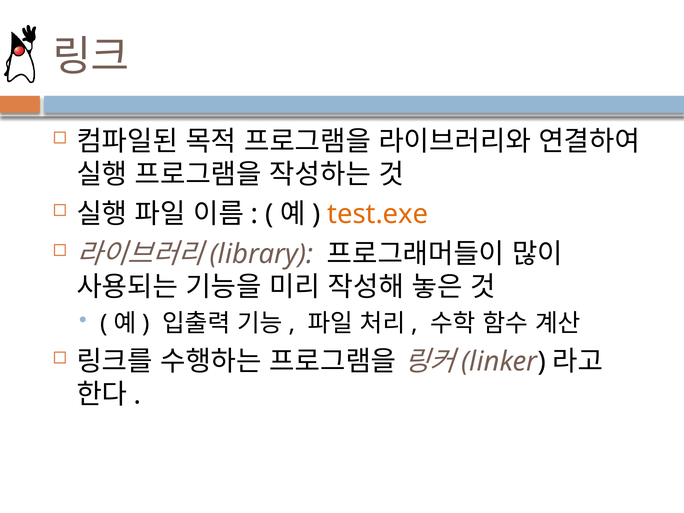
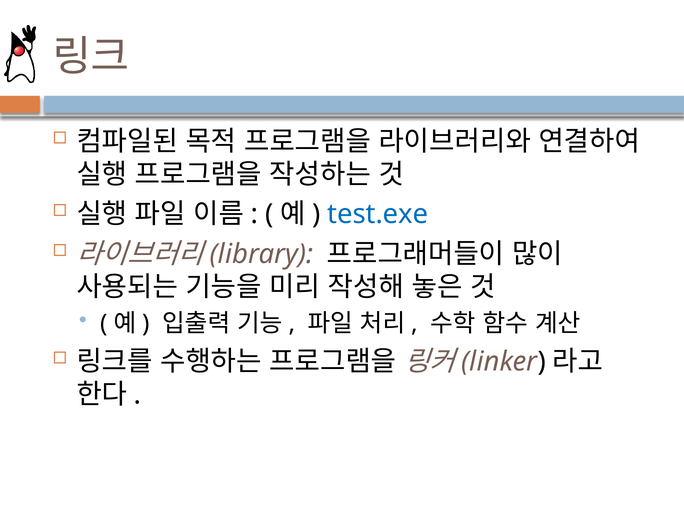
test.exe colour: orange -> blue
